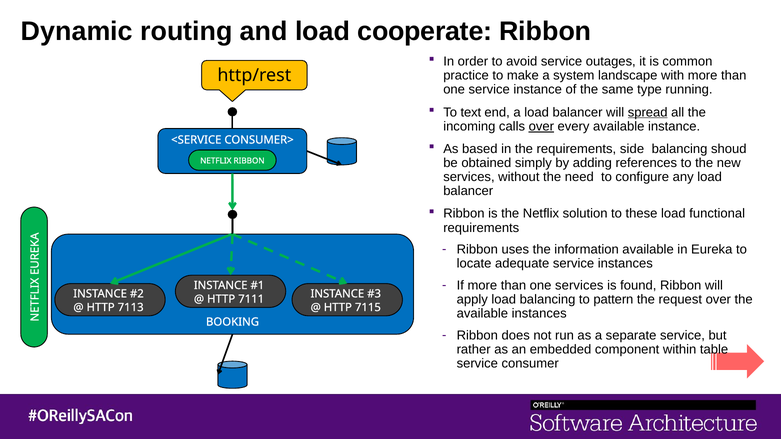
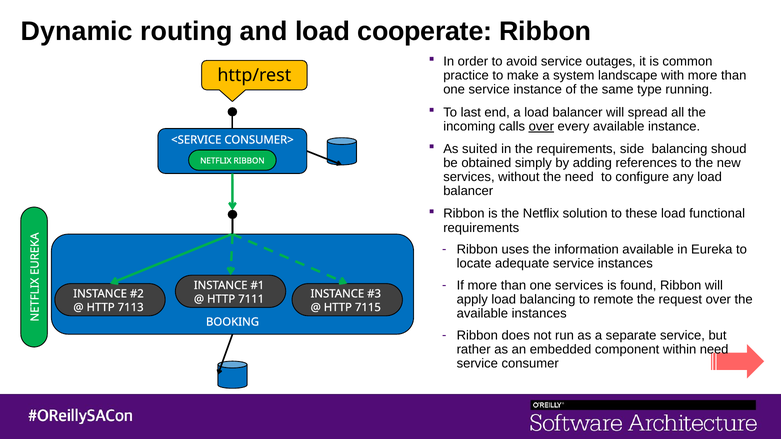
text: text -> last
spread underline: present -> none
based: based -> suited
pattern: pattern -> remote
within table: table -> need
